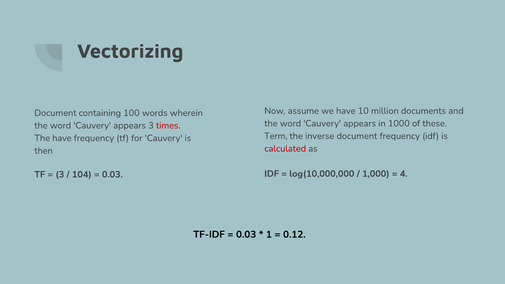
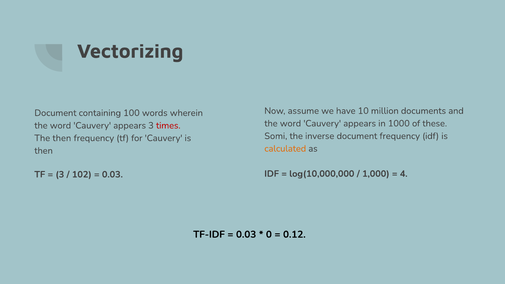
Term: Term -> Somi
The have: have -> then
calculated colour: red -> orange
104: 104 -> 102
1: 1 -> 0
